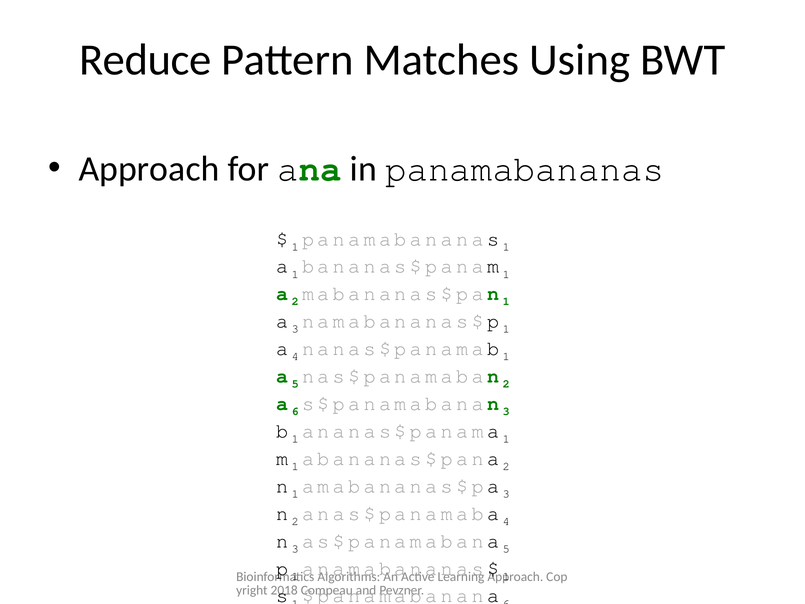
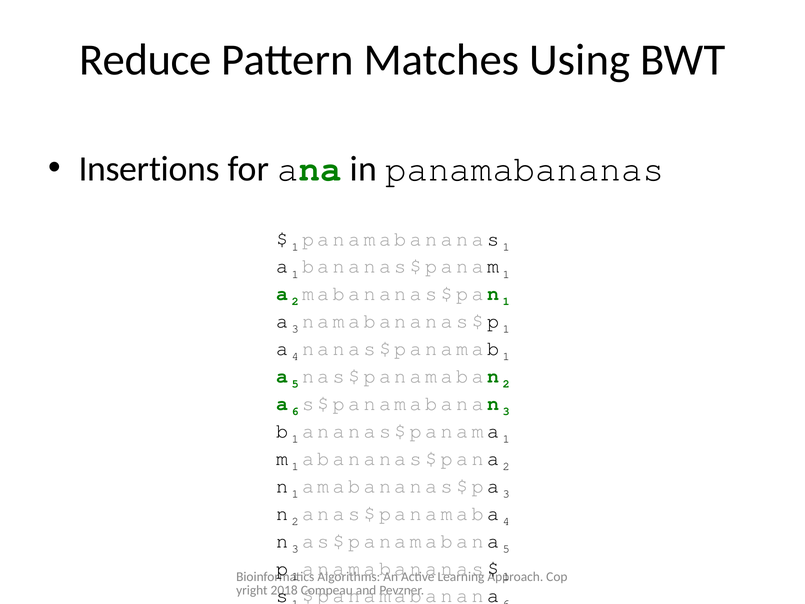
Approach at (149, 169): Approach -> Insertions
